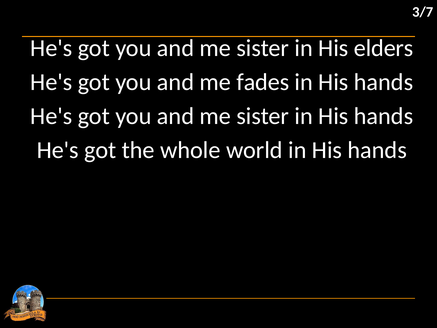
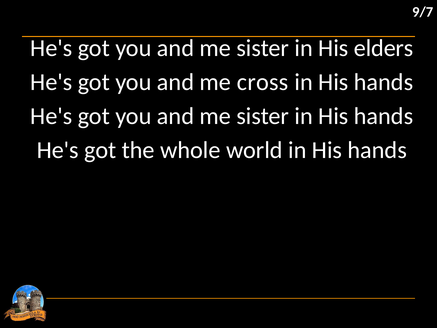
3/7: 3/7 -> 9/7
fades: fades -> cross
